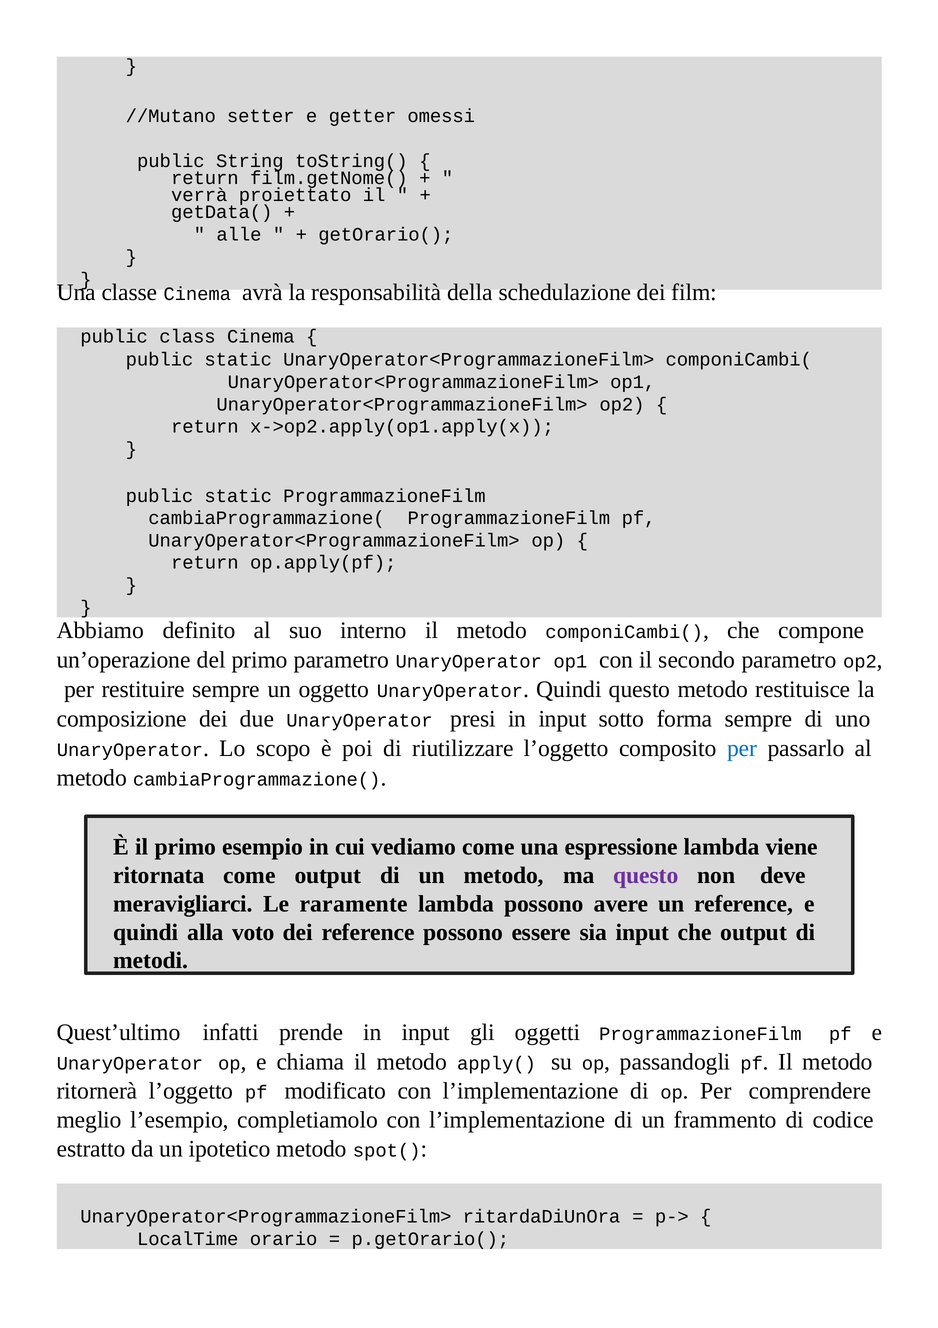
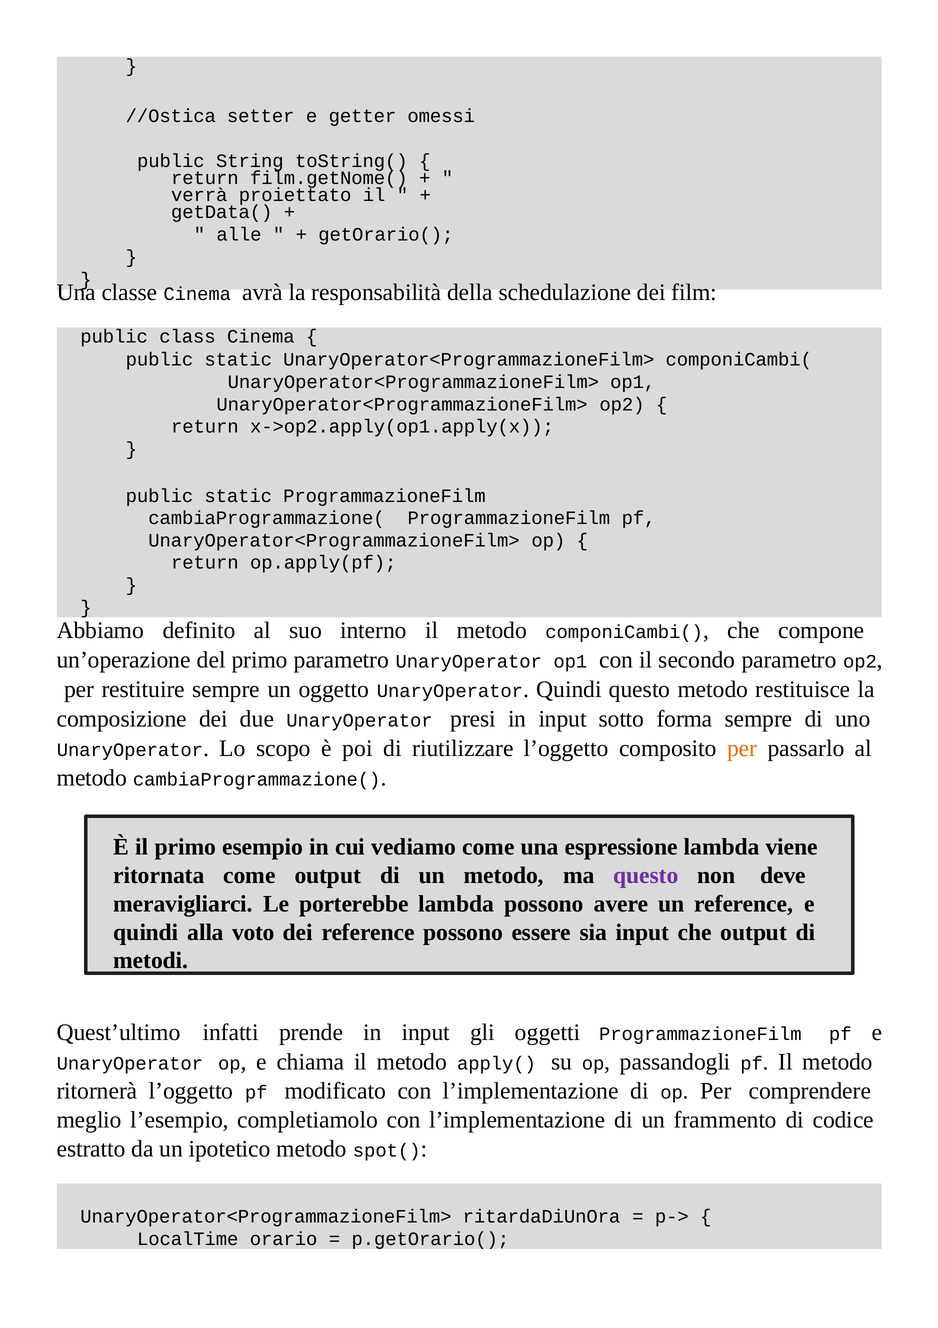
//Mutano: //Mutano -> //Ostica
per at (742, 748) colour: blue -> orange
raramente: raramente -> porterebbe
